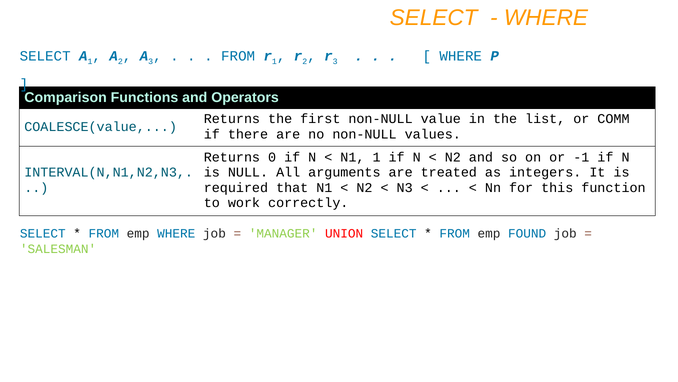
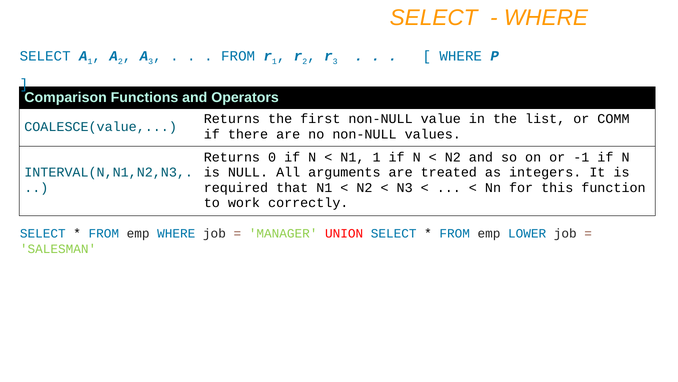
FOUND: FOUND -> LOWER
